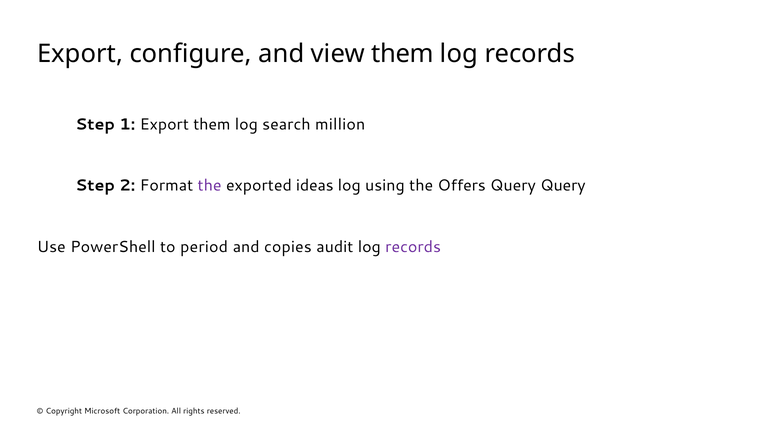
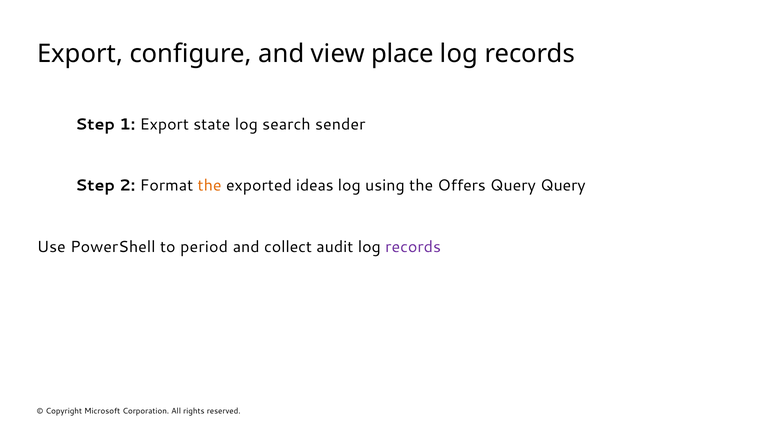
view them: them -> place
Export them: them -> state
million: million -> sender
the at (210, 186) colour: purple -> orange
copies: copies -> collect
